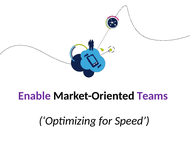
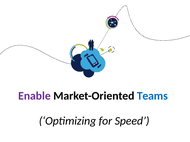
Teams colour: purple -> blue
